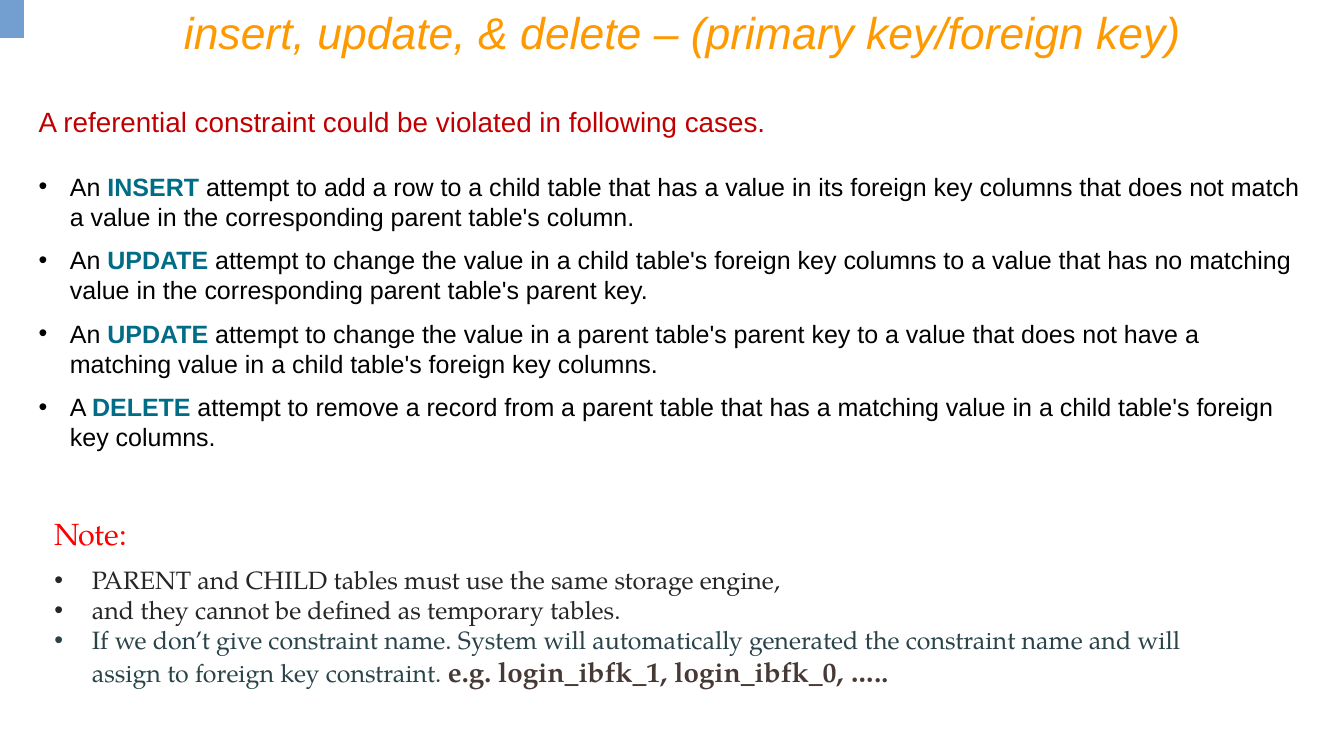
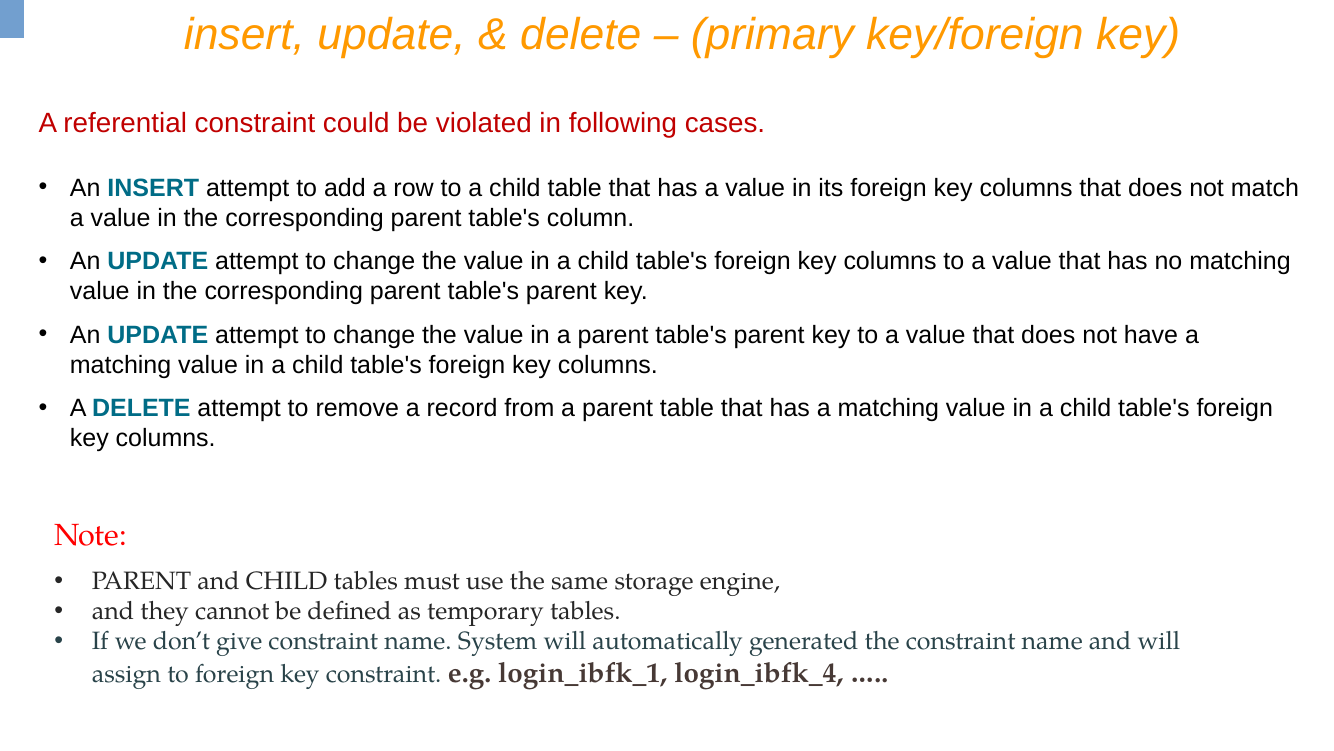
login_ibfk_0: login_ibfk_0 -> login_ibfk_4
